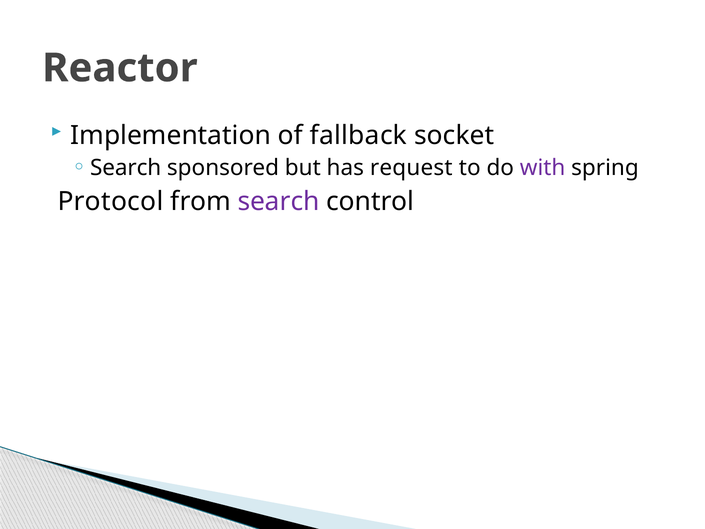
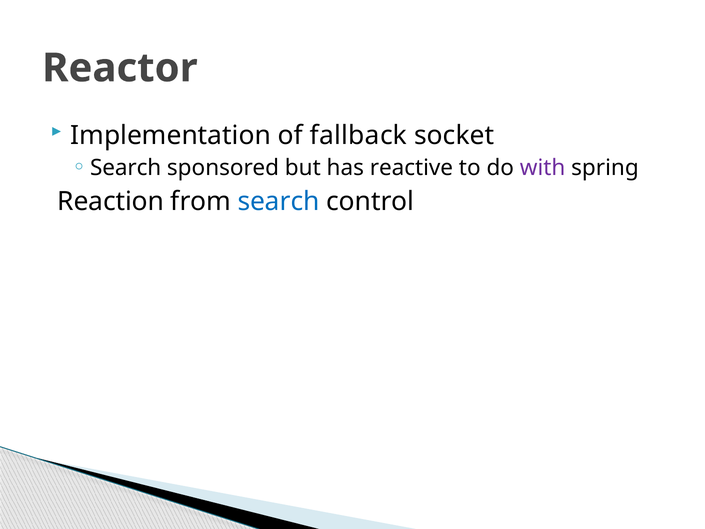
request: request -> reactive
Protocol: Protocol -> Reaction
search at (279, 201) colour: purple -> blue
